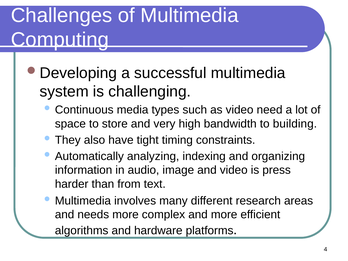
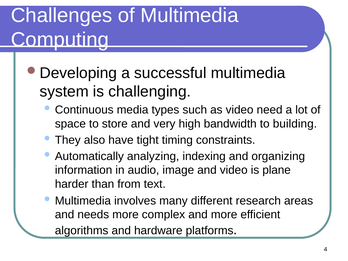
press: press -> plane
